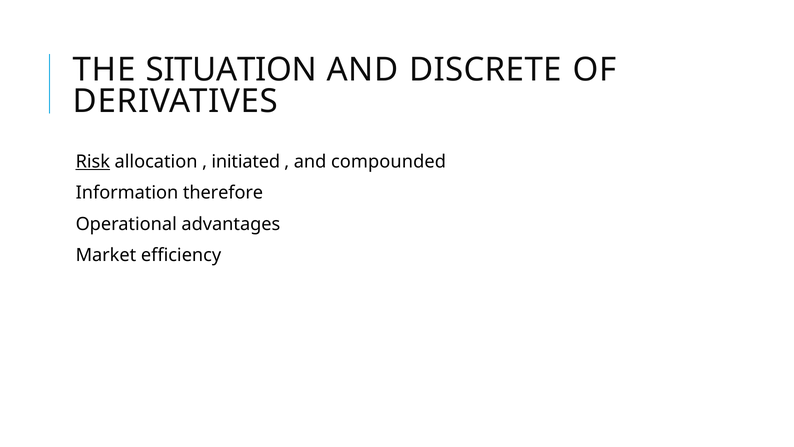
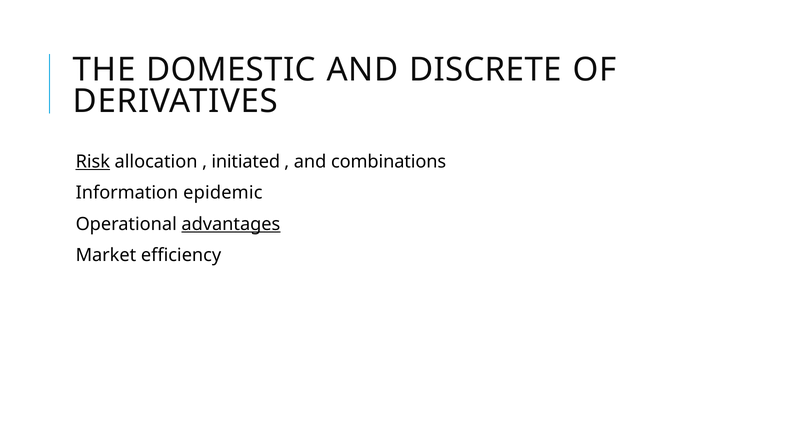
SITUATION: SITUATION -> DOMESTIC
compounded: compounded -> combinations
therefore: therefore -> epidemic
advantages underline: none -> present
